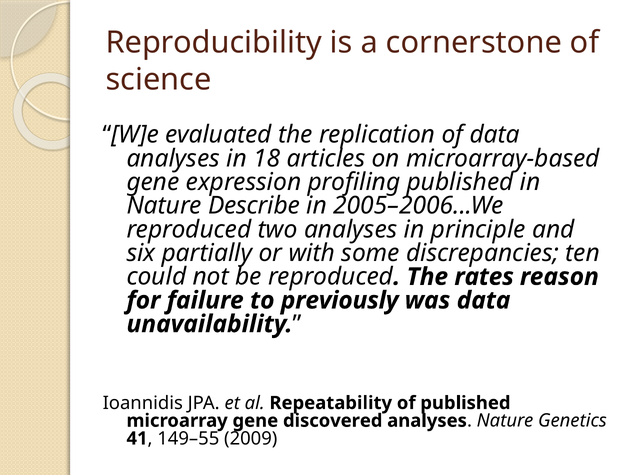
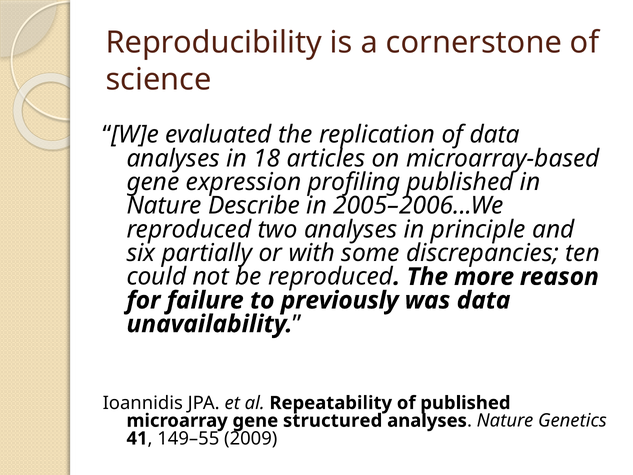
rates: rates -> more
discovered: discovered -> structured
